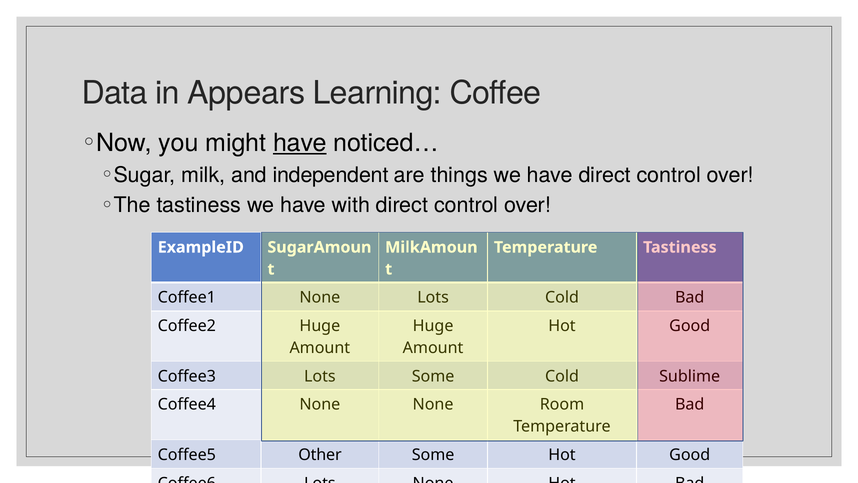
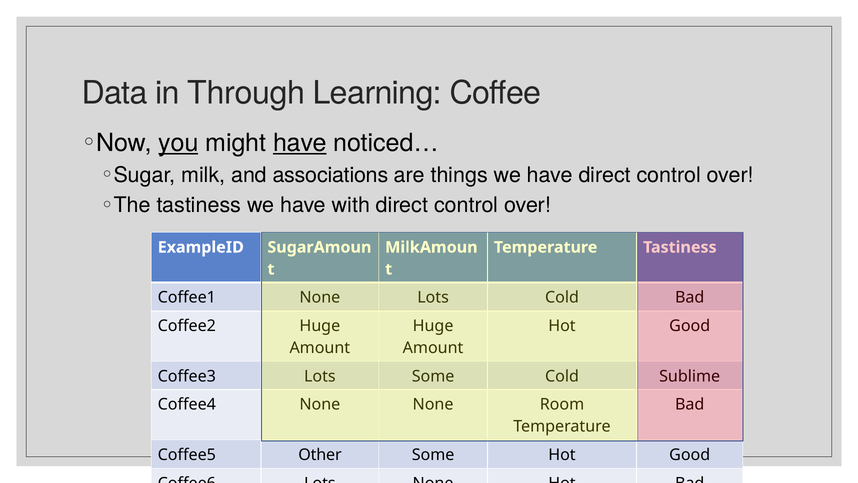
Appears: Appears -> Through
you underline: none -> present
independent: independent -> associations
